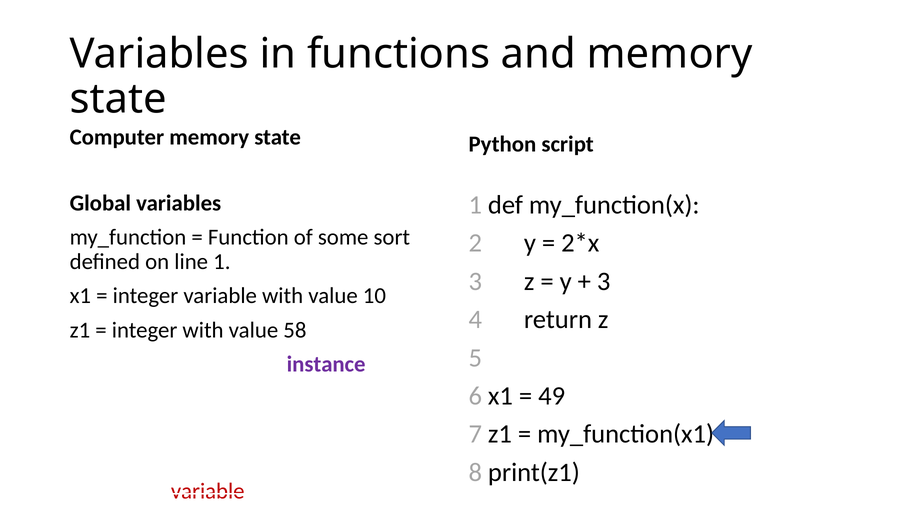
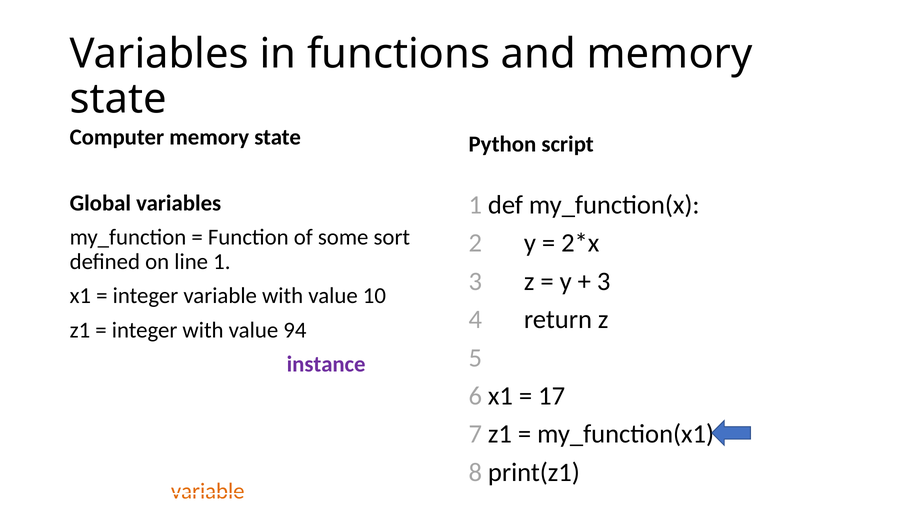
58: 58 -> 94
49: 49 -> 17
variable at (208, 491) colour: red -> orange
